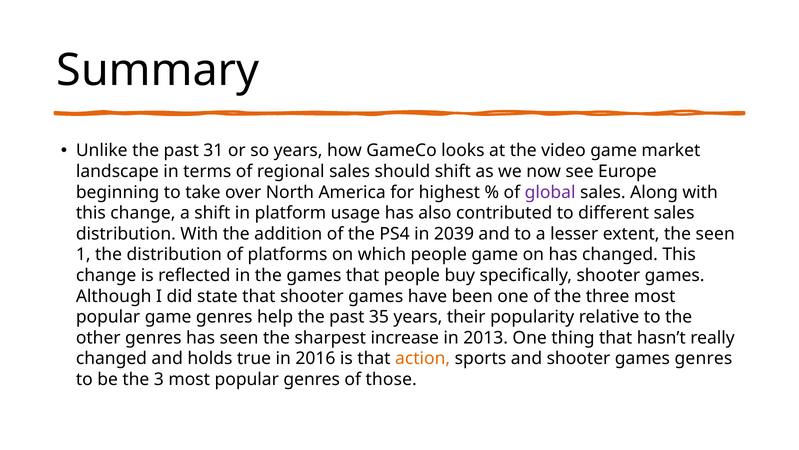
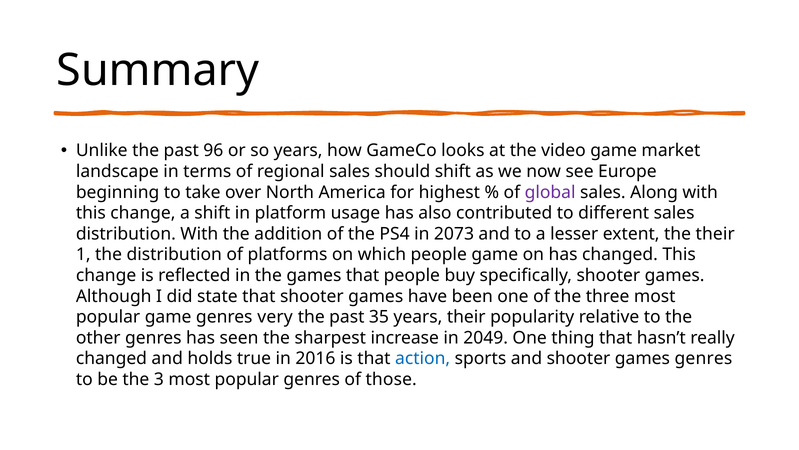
31: 31 -> 96
2039: 2039 -> 2073
the seen: seen -> their
help: help -> very
2013: 2013 -> 2049
action colour: orange -> blue
